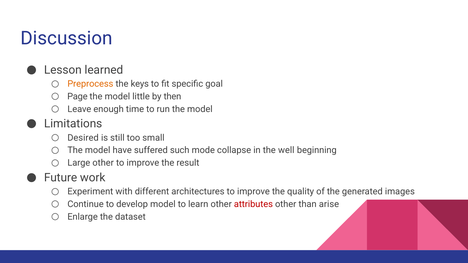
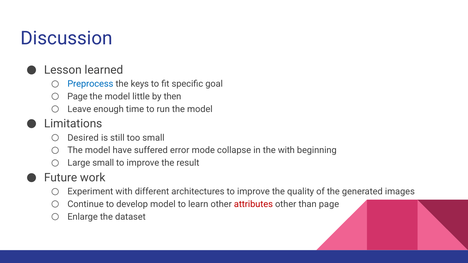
Preprocess colour: orange -> blue
such: such -> error
the well: well -> with
Large other: other -> small
than arise: arise -> page
